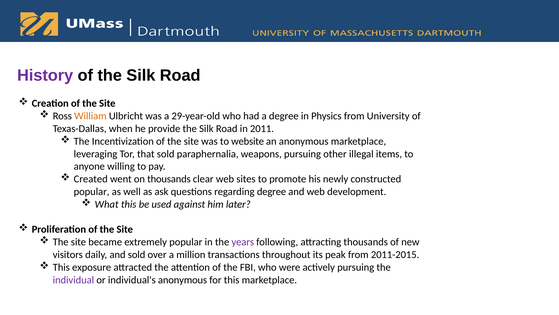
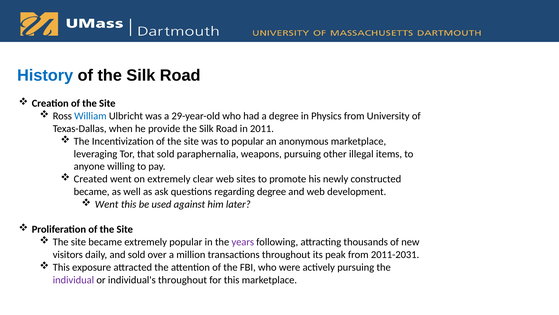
History colour: purple -> blue
William colour: orange -> blue
to website: website -> popular
on thousands: thousands -> extremely
popular at (92, 191): popular -> became
What at (107, 204): What -> Went
2011-2015: 2011-2015 -> 2011-2031
individual's anonymous: anonymous -> throughout
